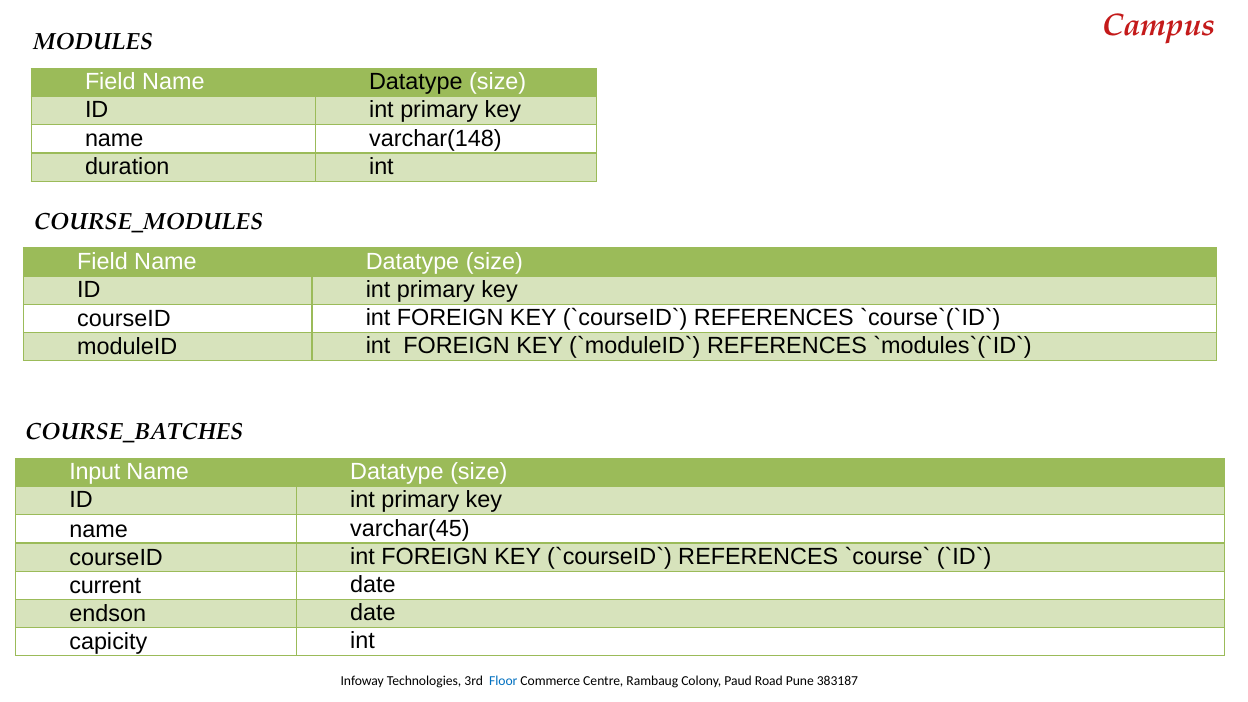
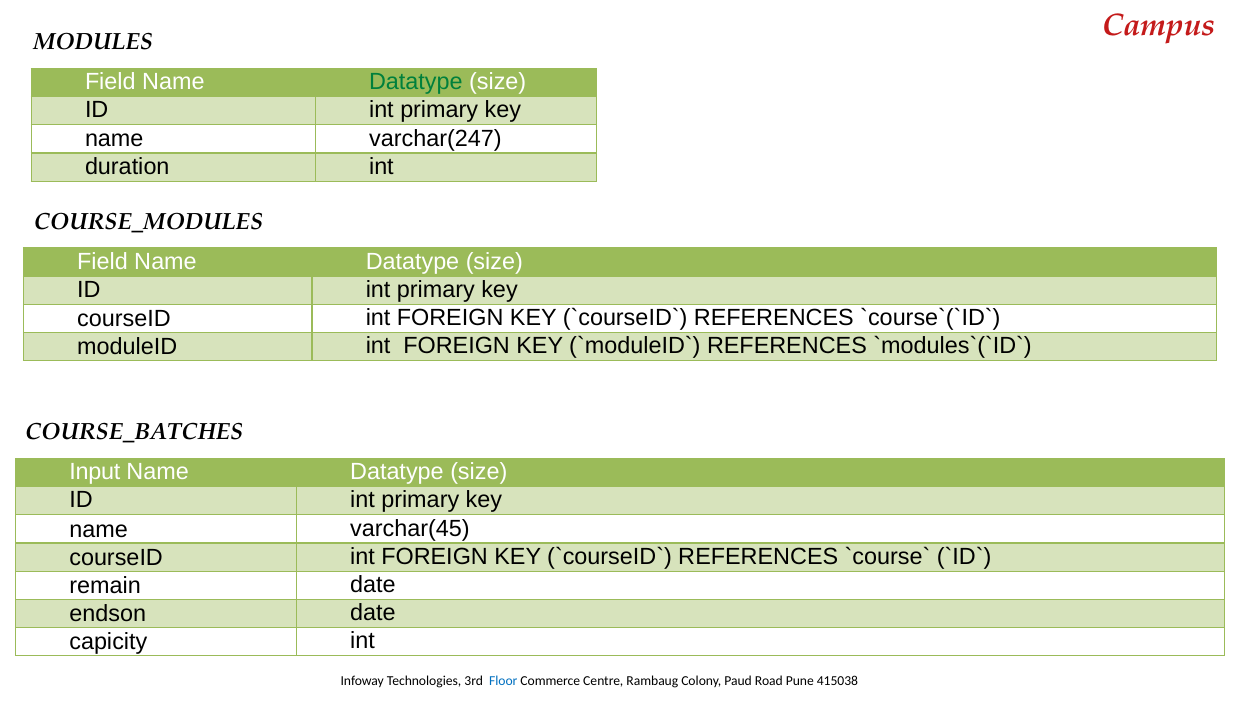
Datatype at (416, 82) colour: black -> green
varchar(148: varchar(148 -> varchar(247
current: current -> remain
383187: 383187 -> 415038
